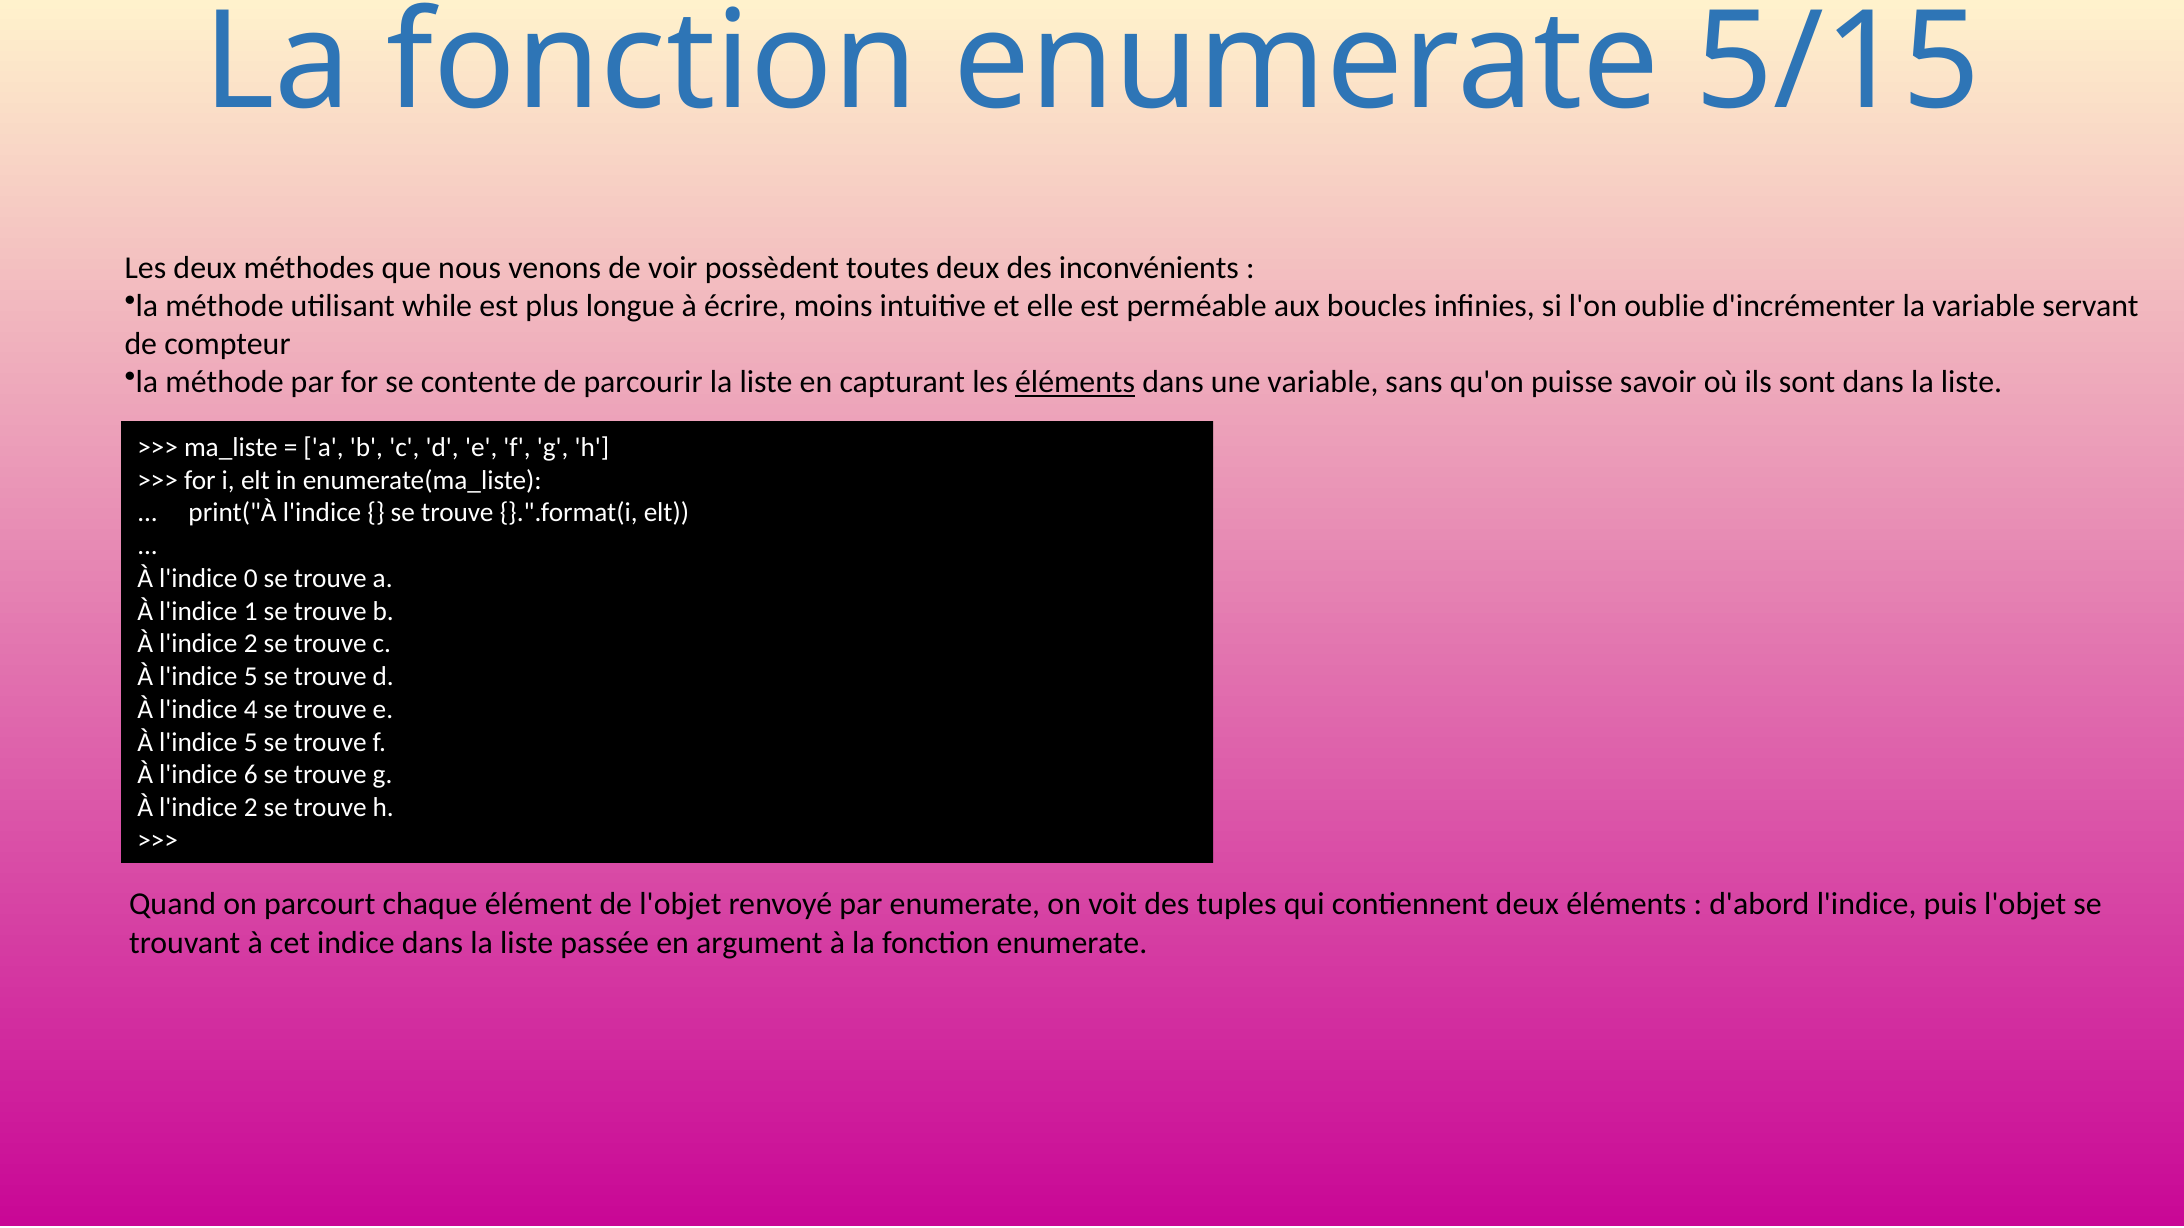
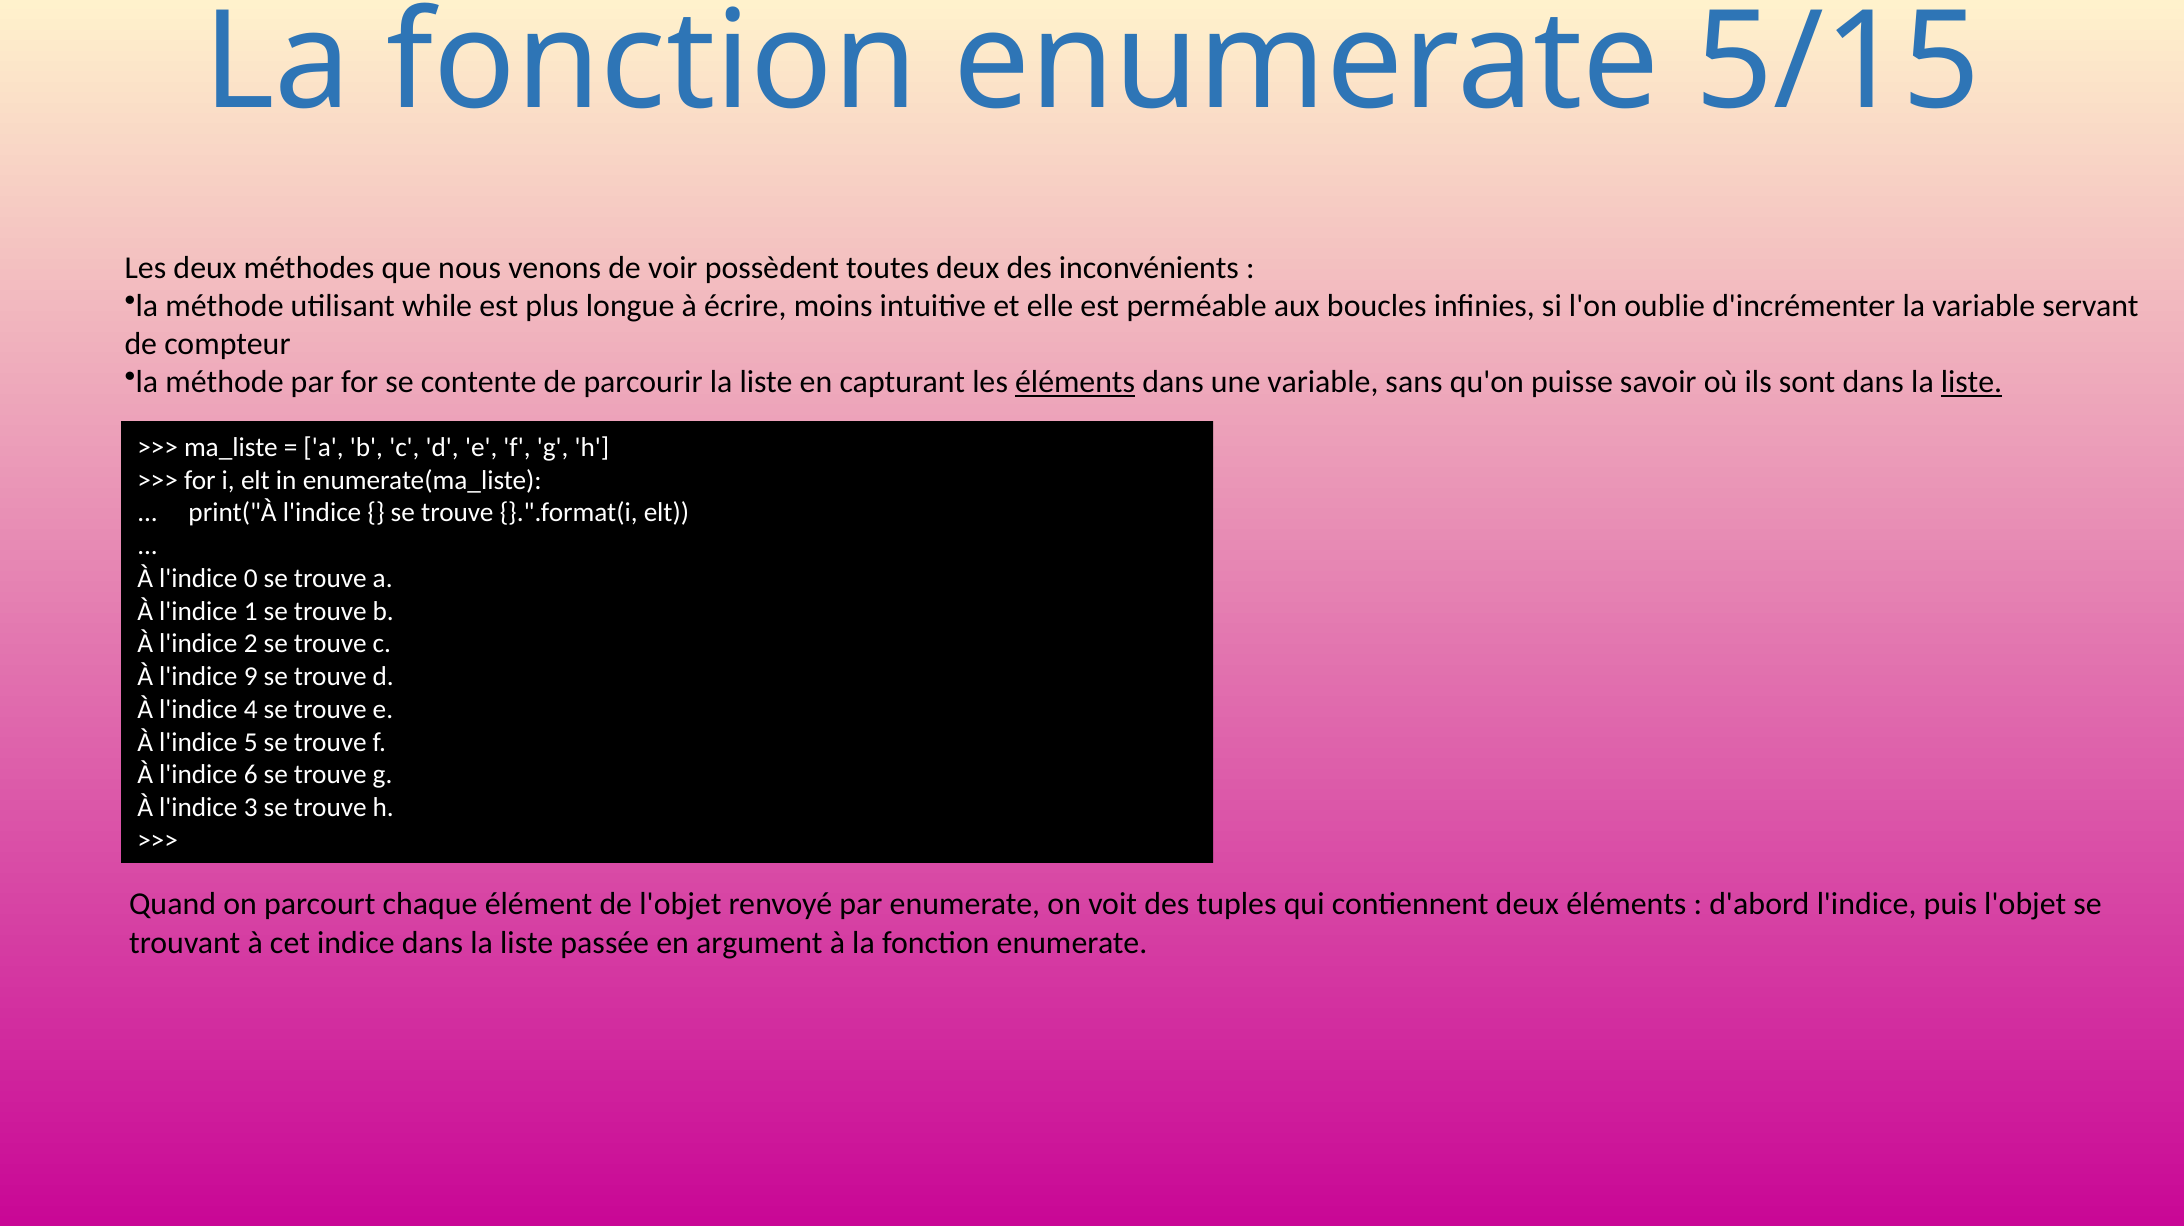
liste at (1972, 382) underline: none -> present
5 at (251, 677): 5 -> 9
2 at (251, 808): 2 -> 3
